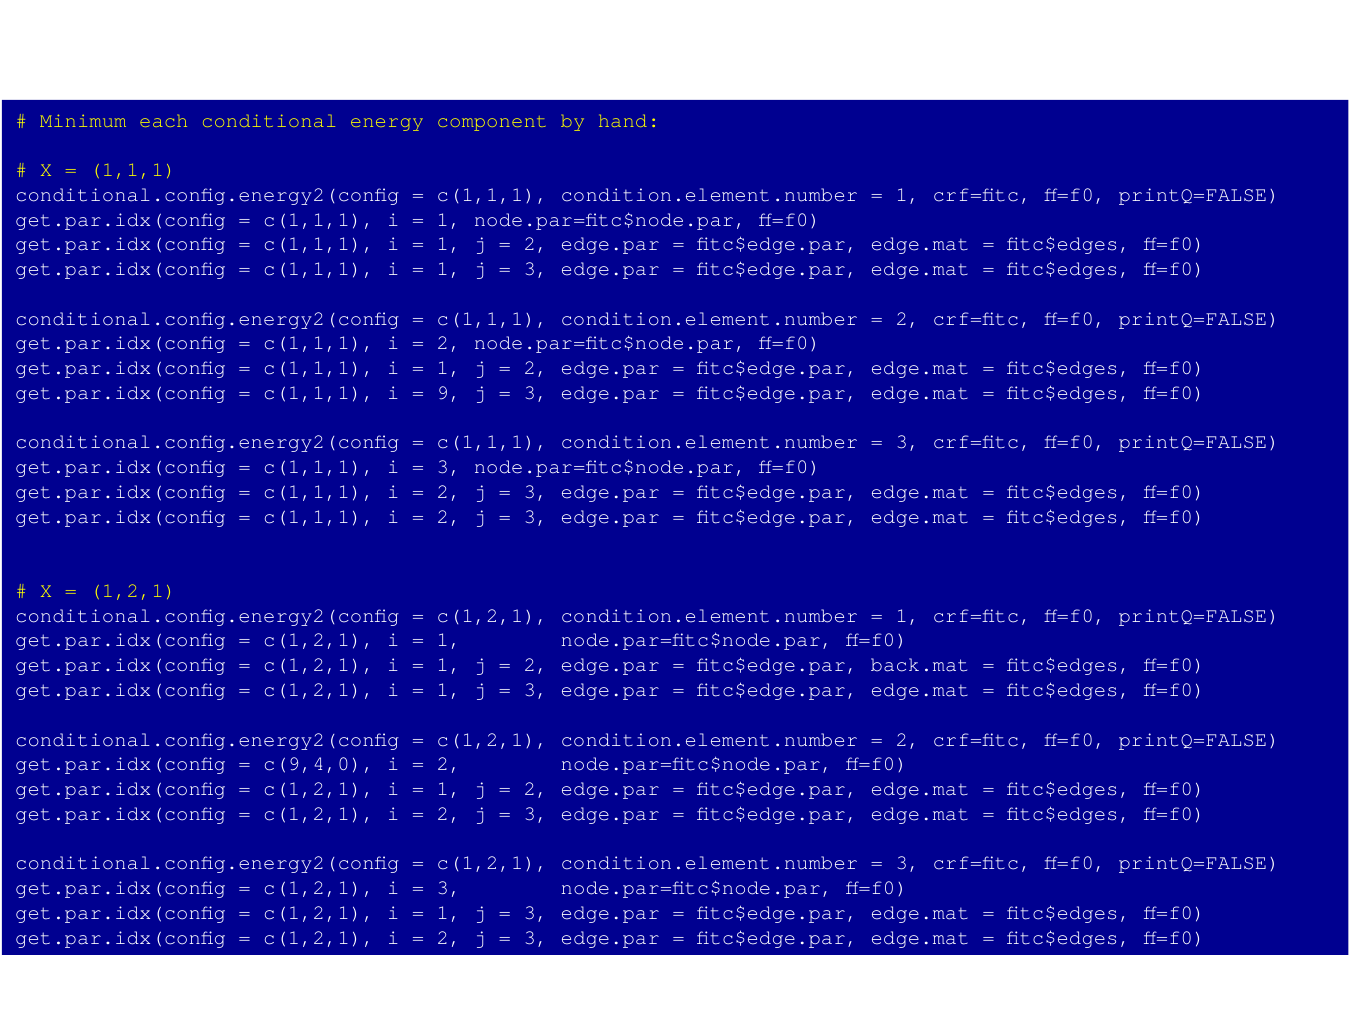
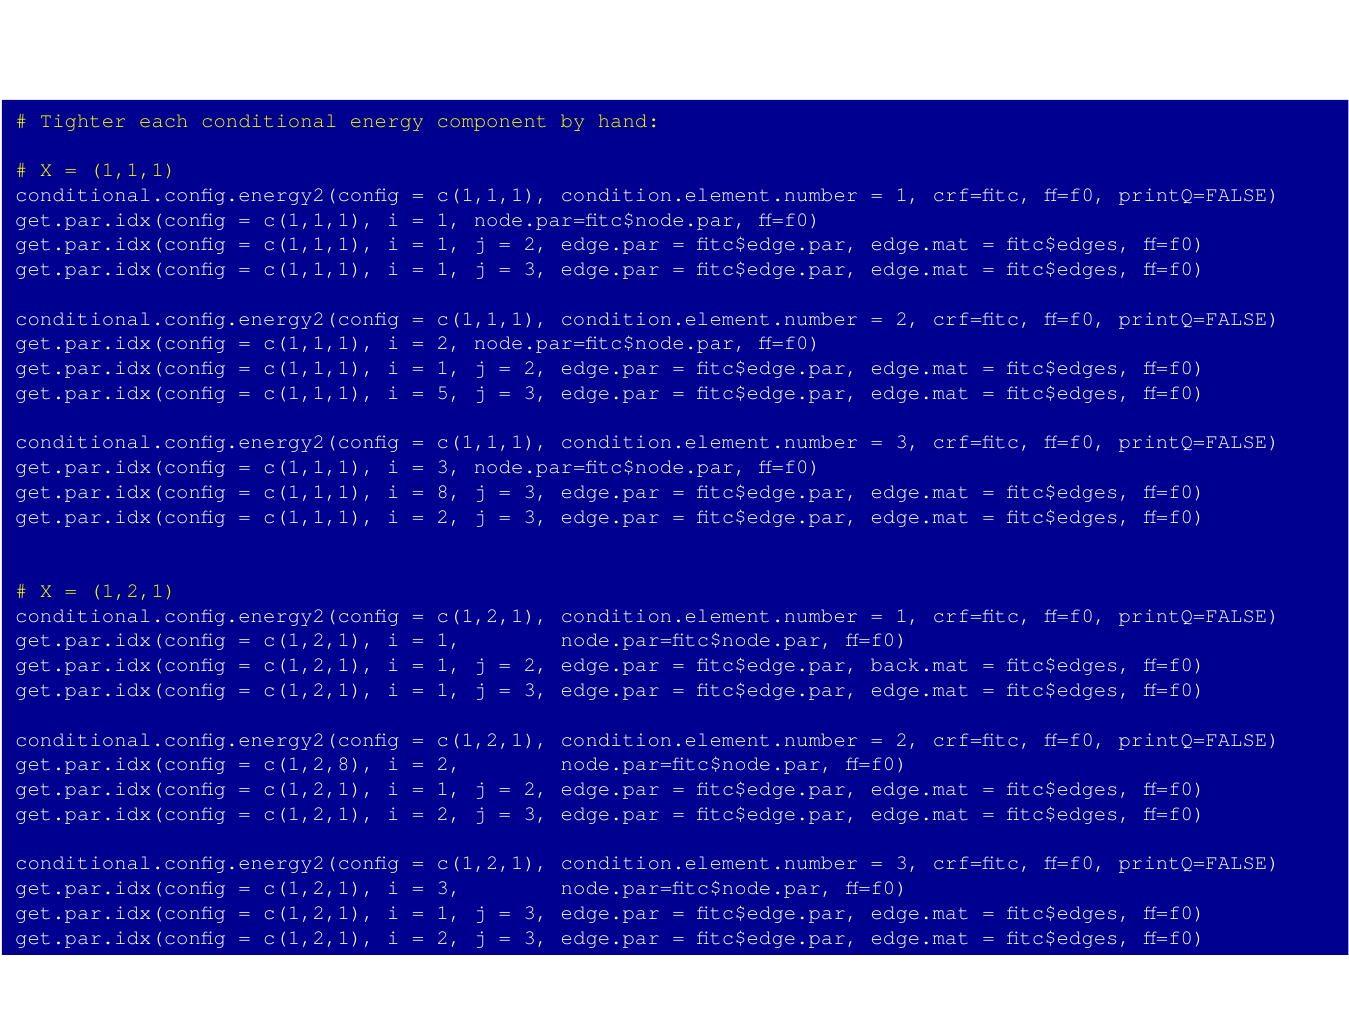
Minimum: Minimum -> Tighter
9: 9 -> 5
2 at (449, 492): 2 -> 8
c(9,4,0: c(9,4,0 -> c(1,2,8
